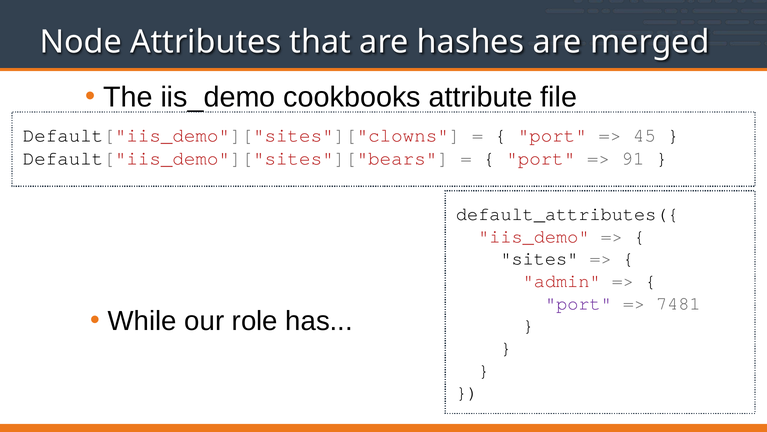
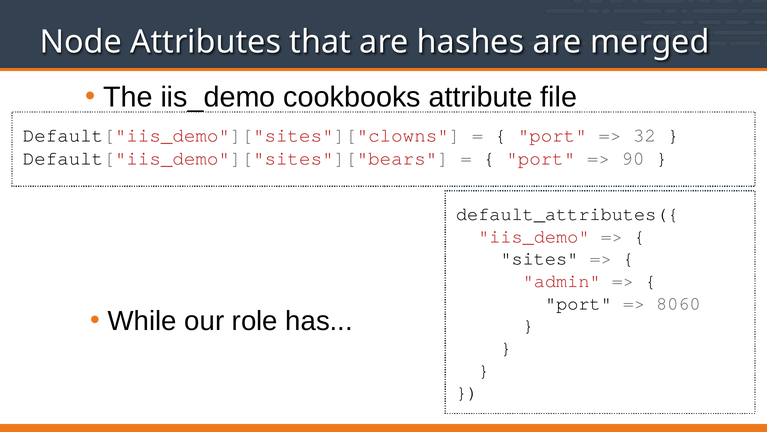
45: 45 -> 32
91: 91 -> 90
port at (578, 303) colour: purple -> black
7481: 7481 -> 8060
